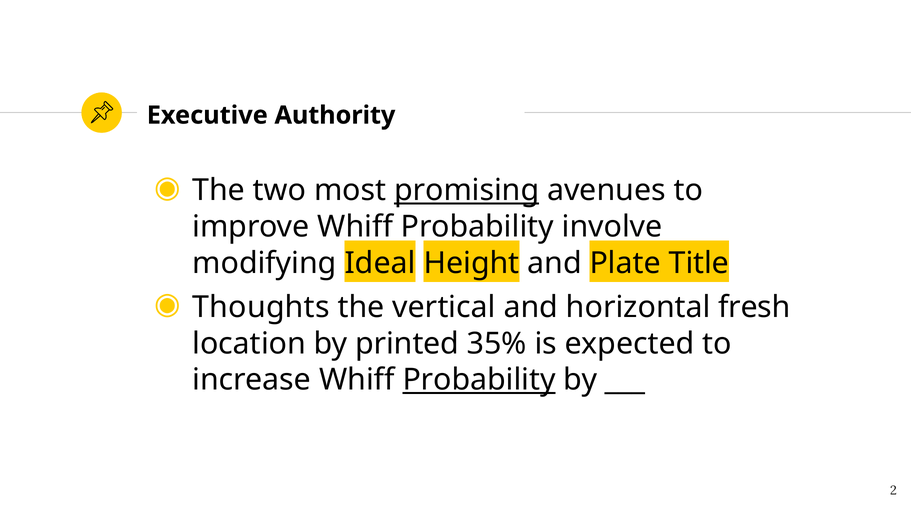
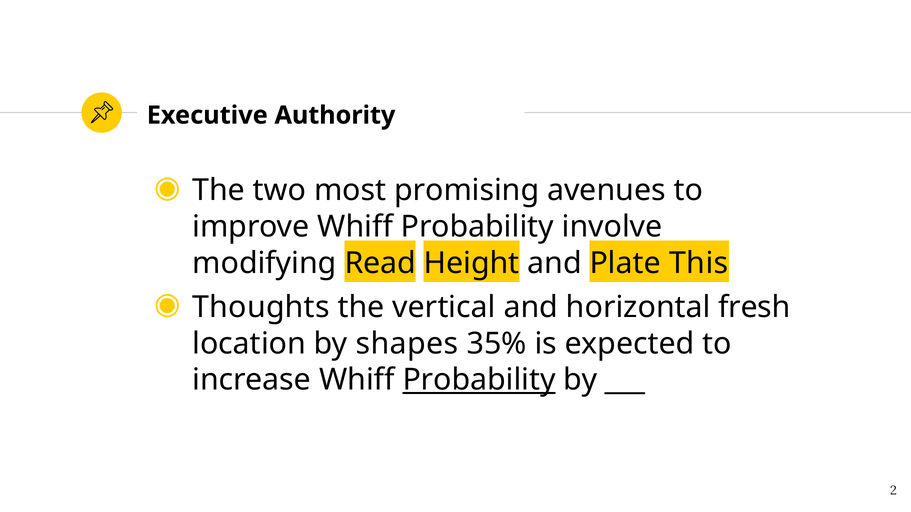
promising underline: present -> none
Ideal: Ideal -> Read
Title: Title -> This
printed: printed -> shapes
